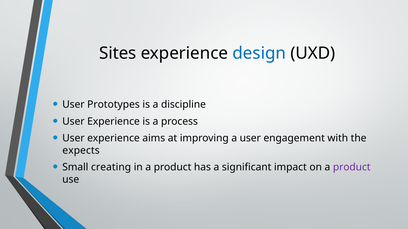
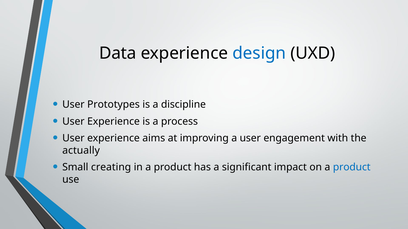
Sites: Sites -> Data
expects: expects -> actually
product at (352, 167) colour: purple -> blue
